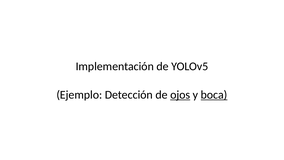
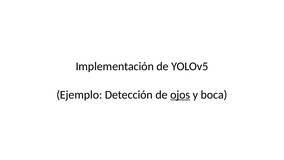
boca underline: present -> none
